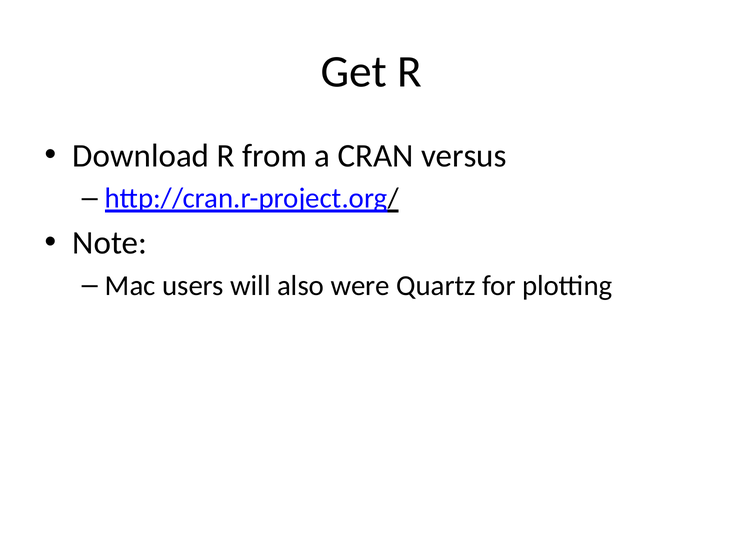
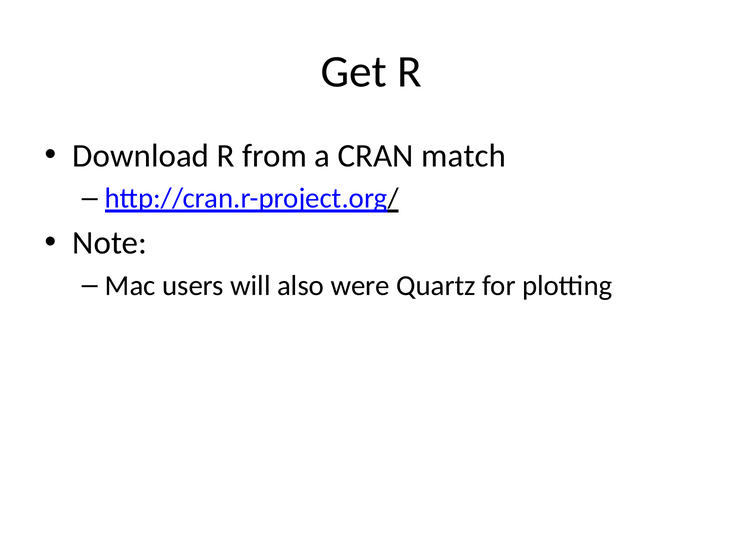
versus: versus -> match
